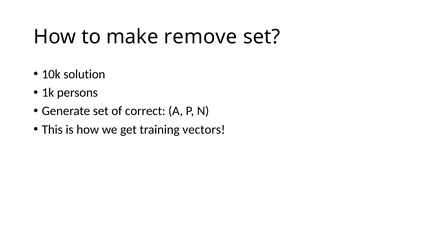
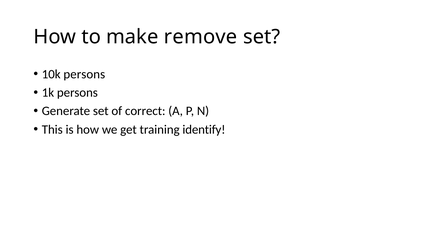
10k solution: solution -> persons
vectors: vectors -> identify
